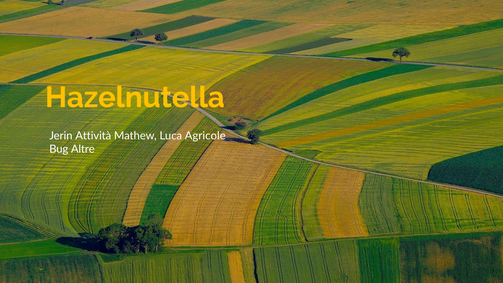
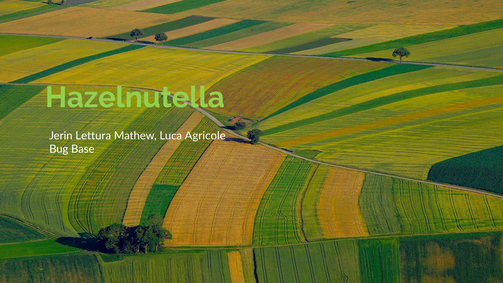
Hazelnutella colour: yellow -> light green
Attività: Attività -> Lettura
Altre: Altre -> Base
